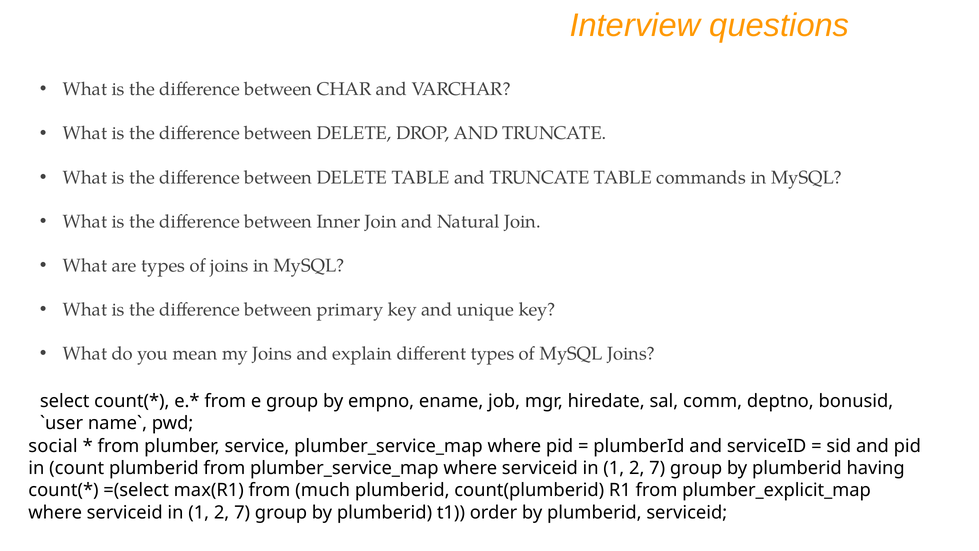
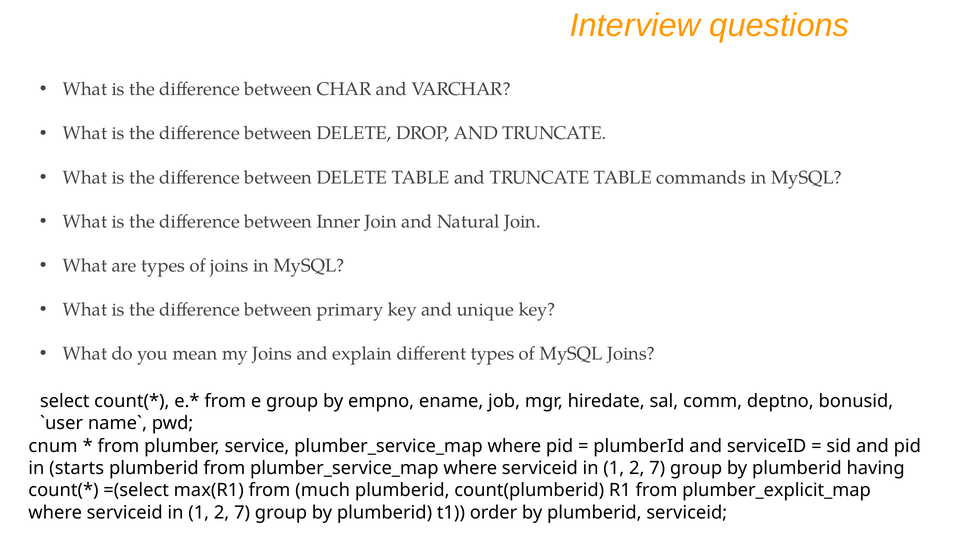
social: social -> cnum
count: count -> starts
